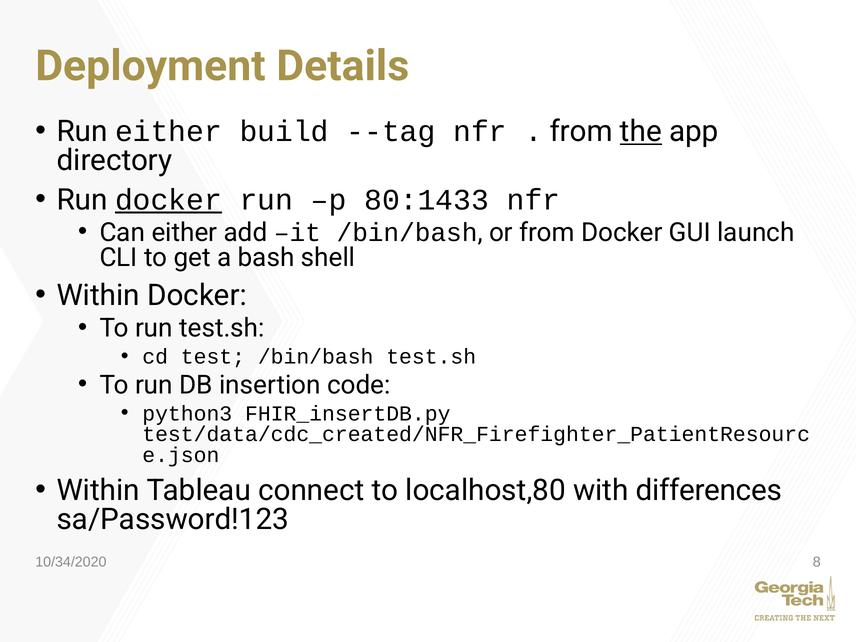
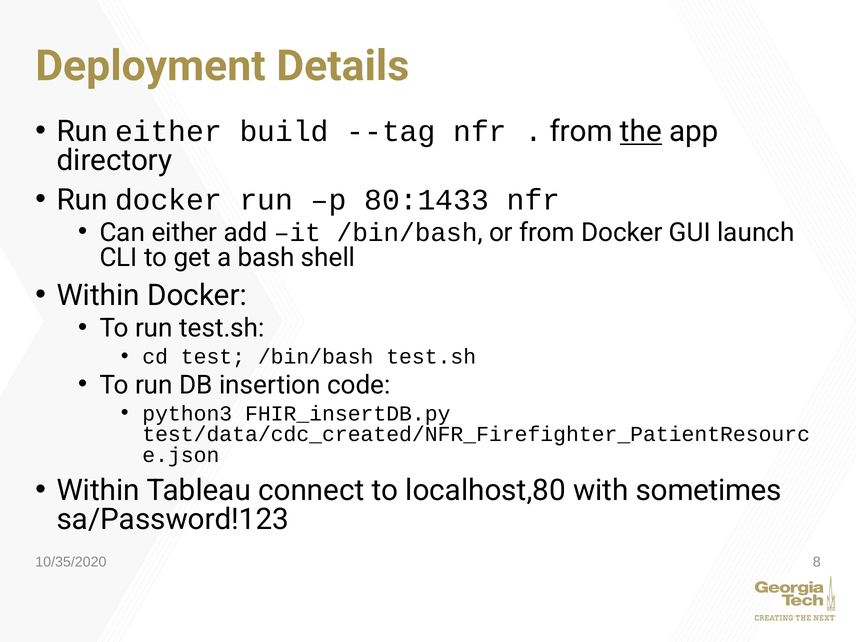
docker at (168, 200) underline: present -> none
differences: differences -> sometimes
10/34/2020: 10/34/2020 -> 10/35/2020
